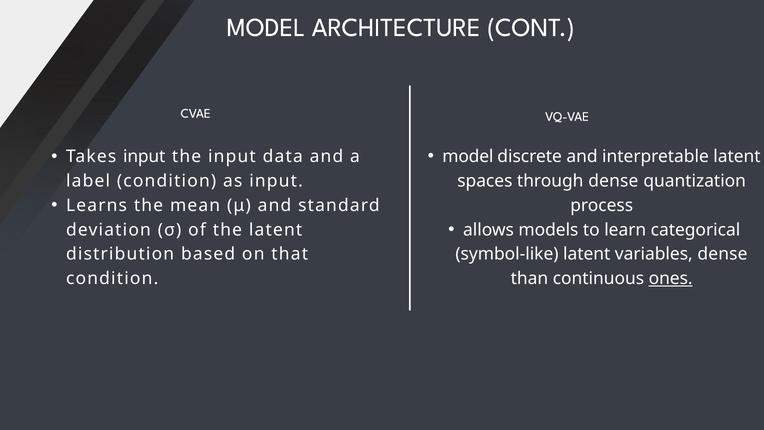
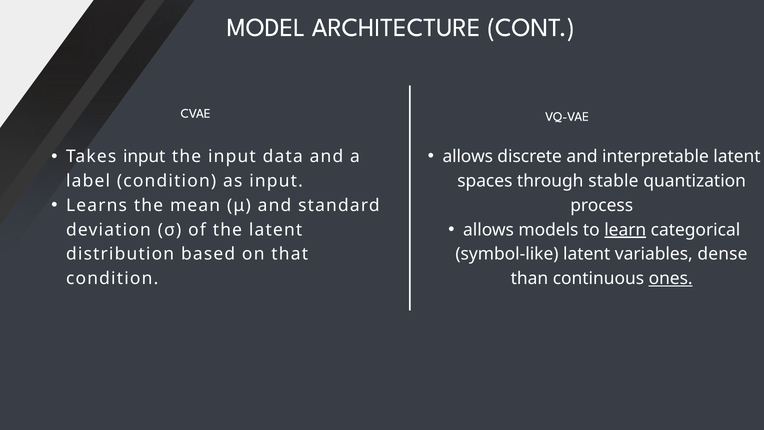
model at (468, 157): model -> allows
through dense: dense -> stable
learn underline: none -> present
